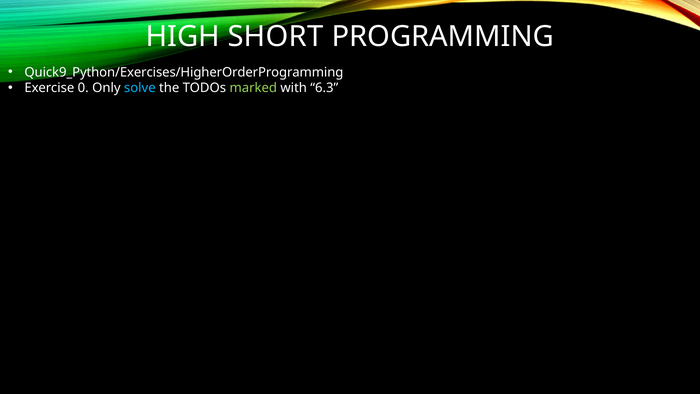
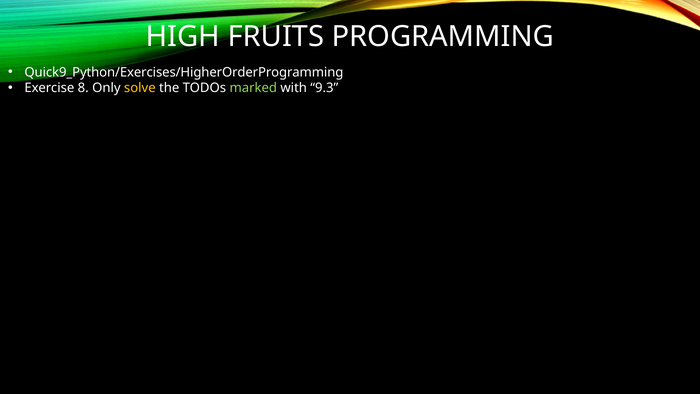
SHORT: SHORT -> FRUITS
0: 0 -> 8
solve colour: light blue -> yellow
6.3: 6.3 -> 9.3
